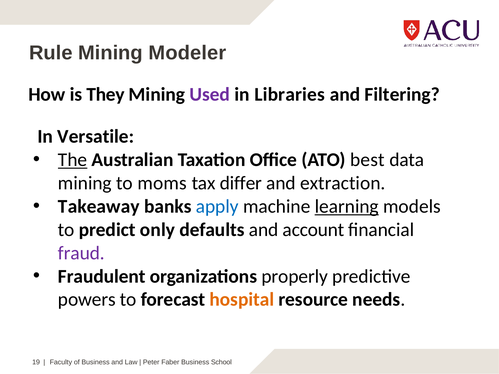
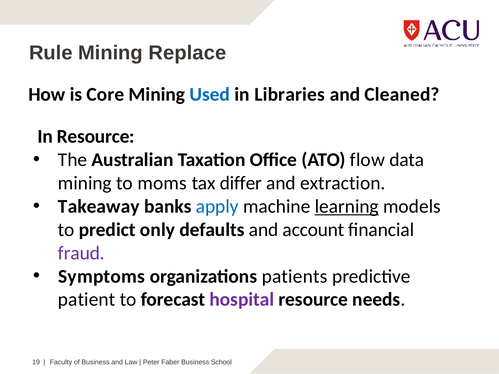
Modeler: Modeler -> Replace
They: They -> Core
Used colour: purple -> blue
Filtering: Filtering -> Cleaned
In Versatile: Versatile -> Resource
The underline: present -> none
best: best -> flow
Fraudulent: Fraudulent -> Symptoms
properly: properly -> patients
powers: powers -> patient
hospital colour: orange -> purple
